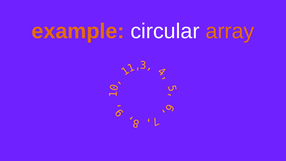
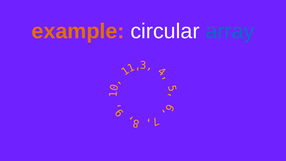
array colour: orange -> blue
